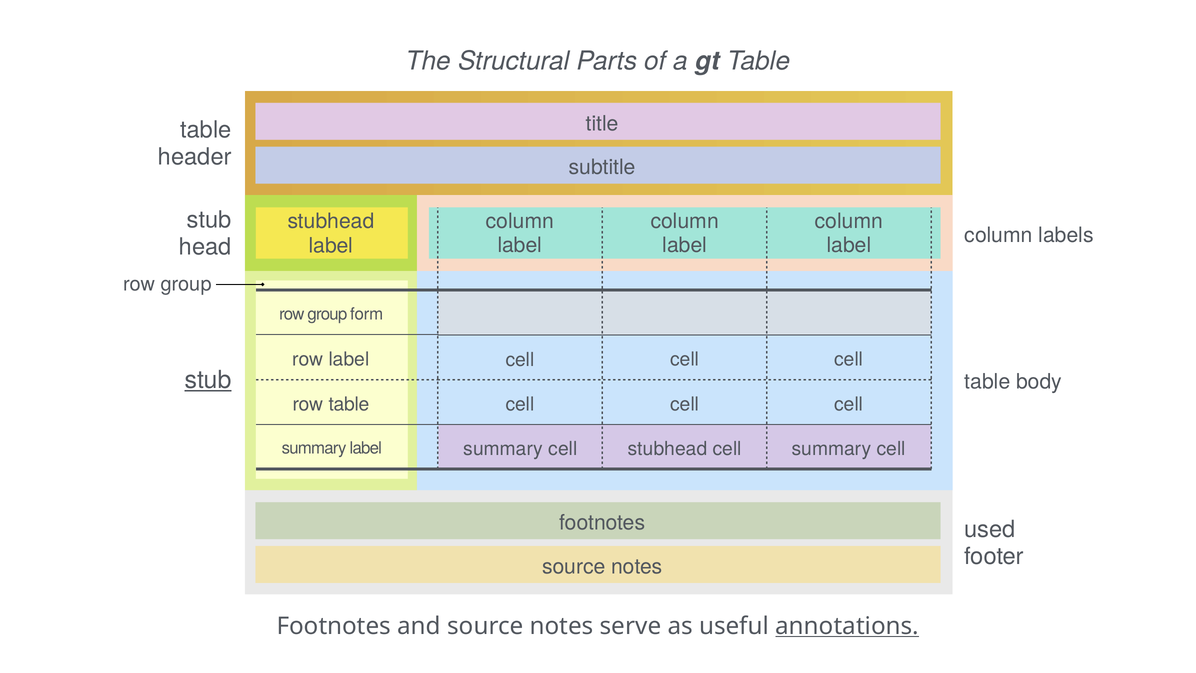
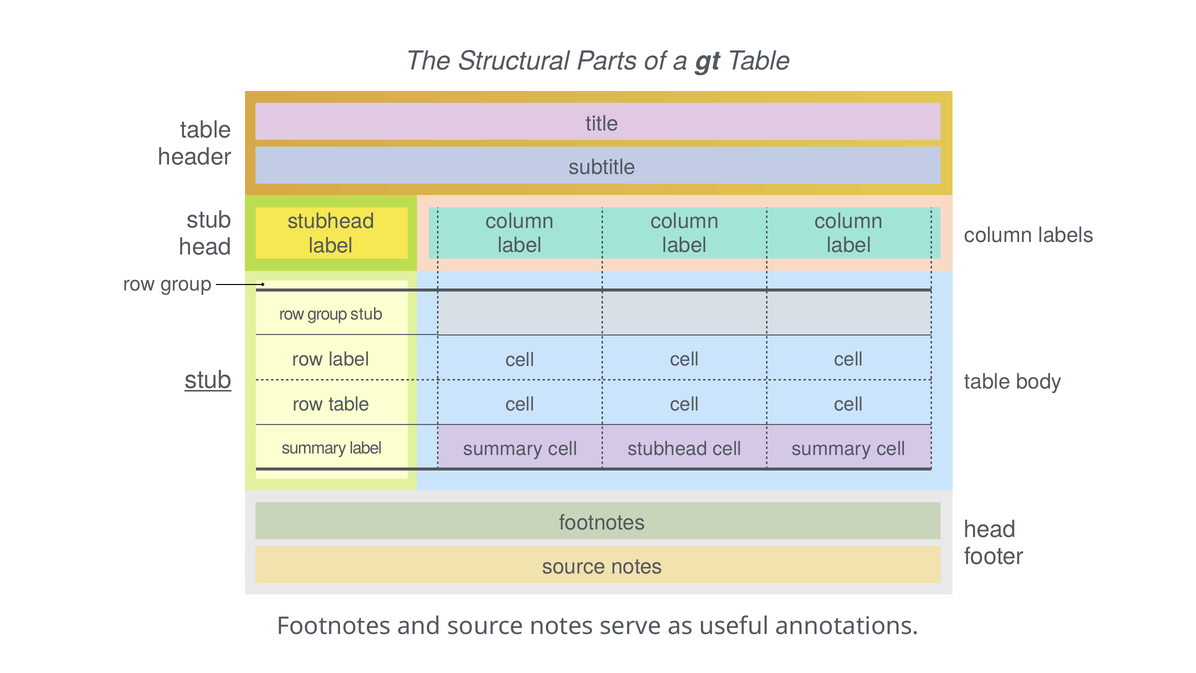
group form: form -> stub
used at (990, 529): used -> head
annotations underline: present -> none
